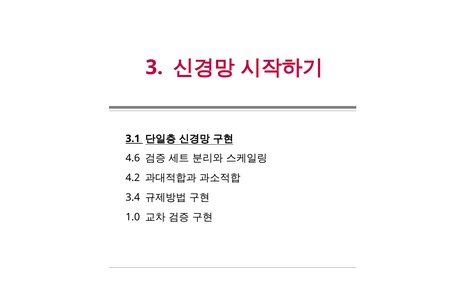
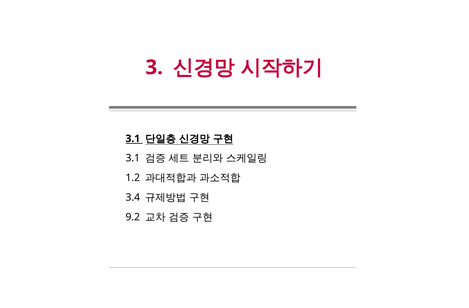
4.6 at (133, 158): 4.6 -> 3.1
4.2: 4.2 -> 1.2
1.0: 1.0 -> 9.2
